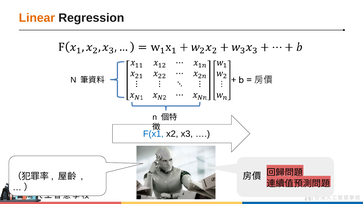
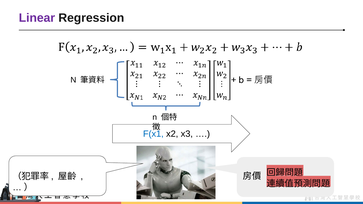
Linear colour: orange -> purple
